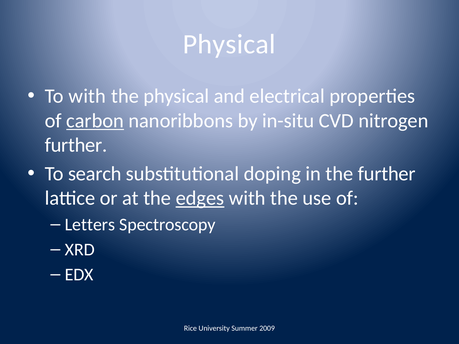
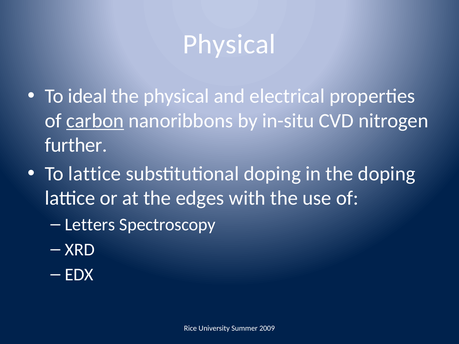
To with: with -> ideal
To search: search -> lattice
the further: further -> doping
edges underline: present -> none
